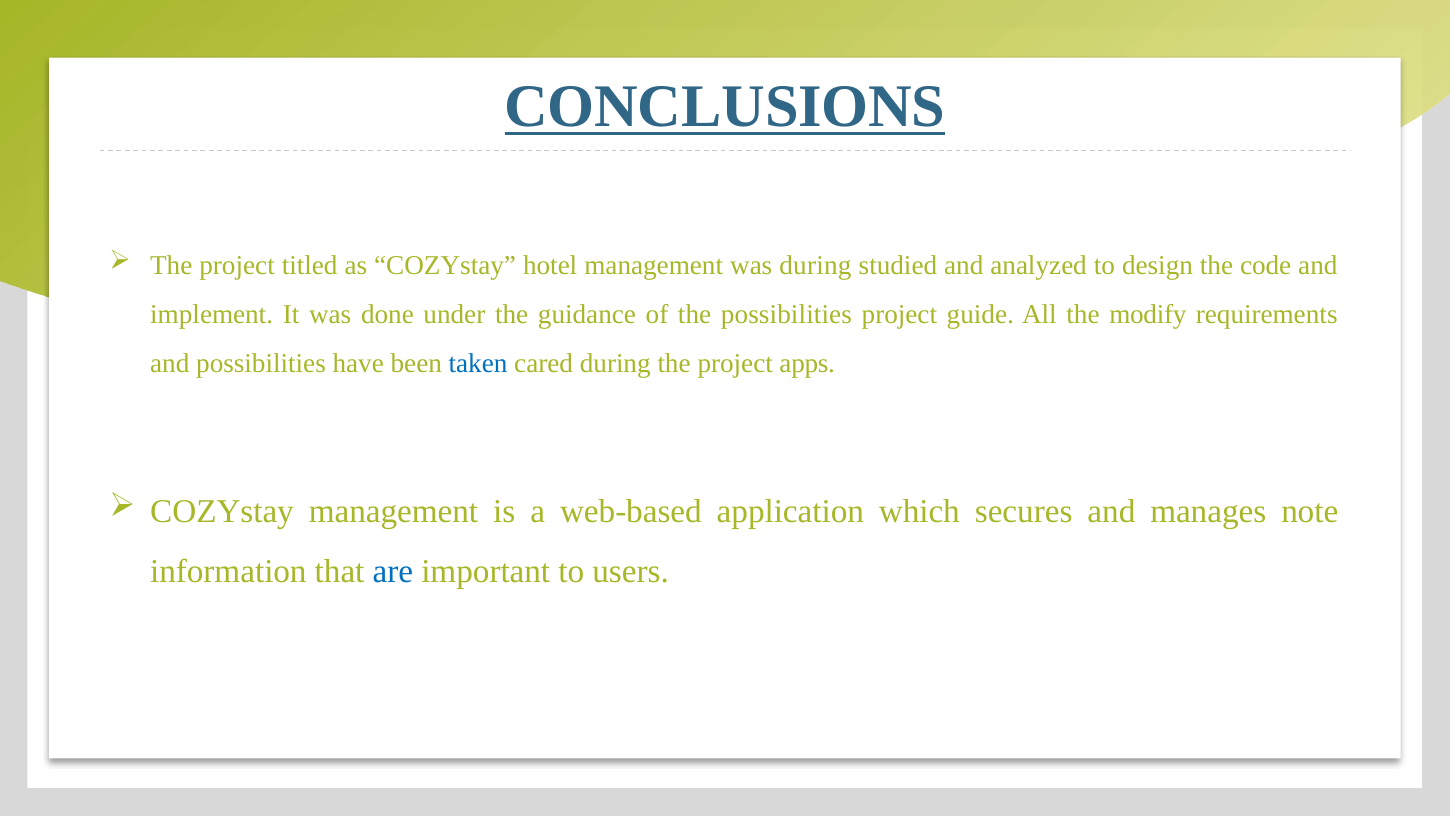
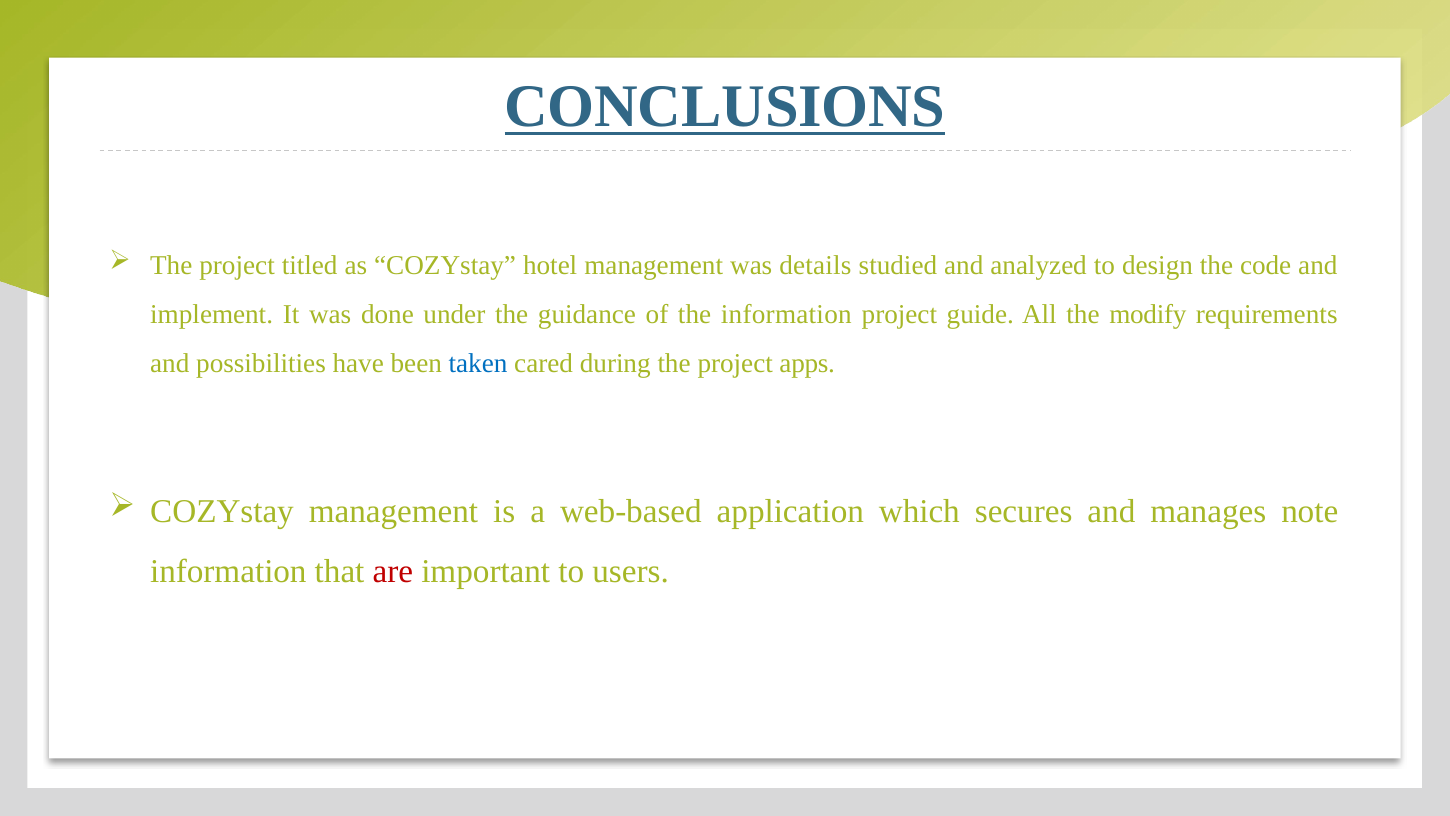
was during: during -> details
the possibilities: possibilities -> information
are colour: blue -> red
